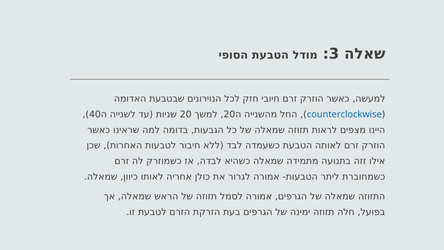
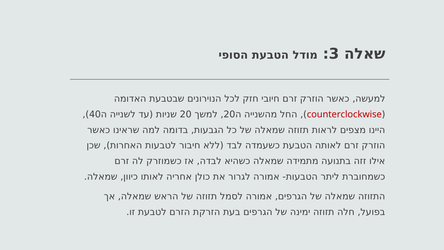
counterclockwise colour: blue -> red
